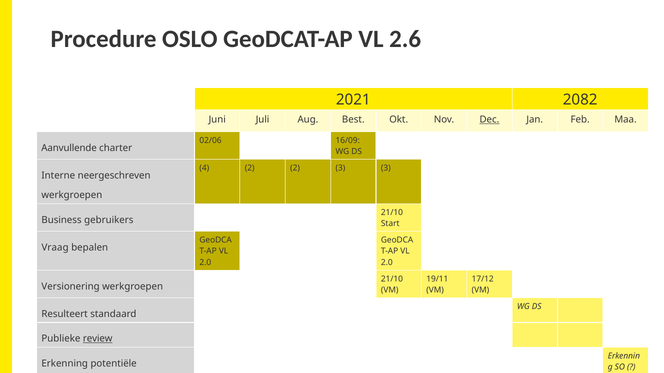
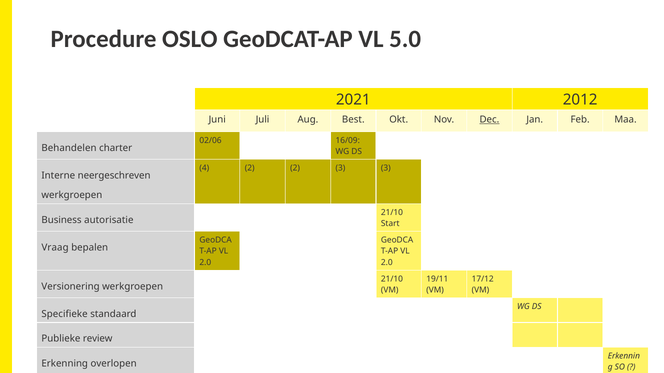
2.6: 2.6 -> 5.0
2082: 2082 -> 2012
Aanvullende: Aanvullende -> Behandelen
gebruikers: gebruikers -> autorisatie
Resulteert: Resulteert -> Specifieke
review underline: present -> none
potentiële: potentiële -> overlopen
